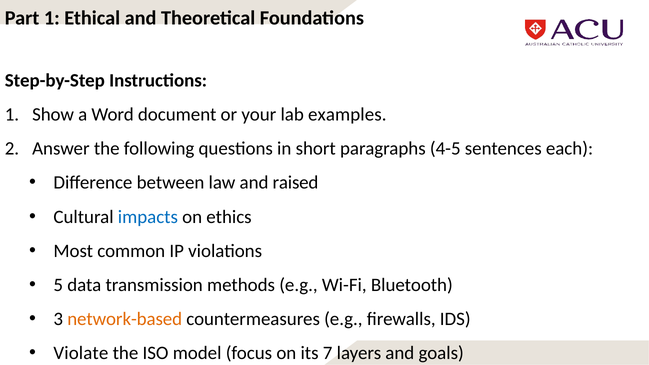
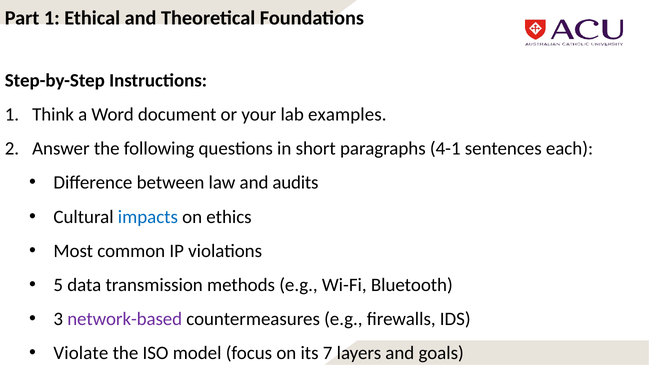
Show: Show -> Think
4-5: 4-5 -> 4-1
raised: raised -> audits
network-based colour: orange -> purple
